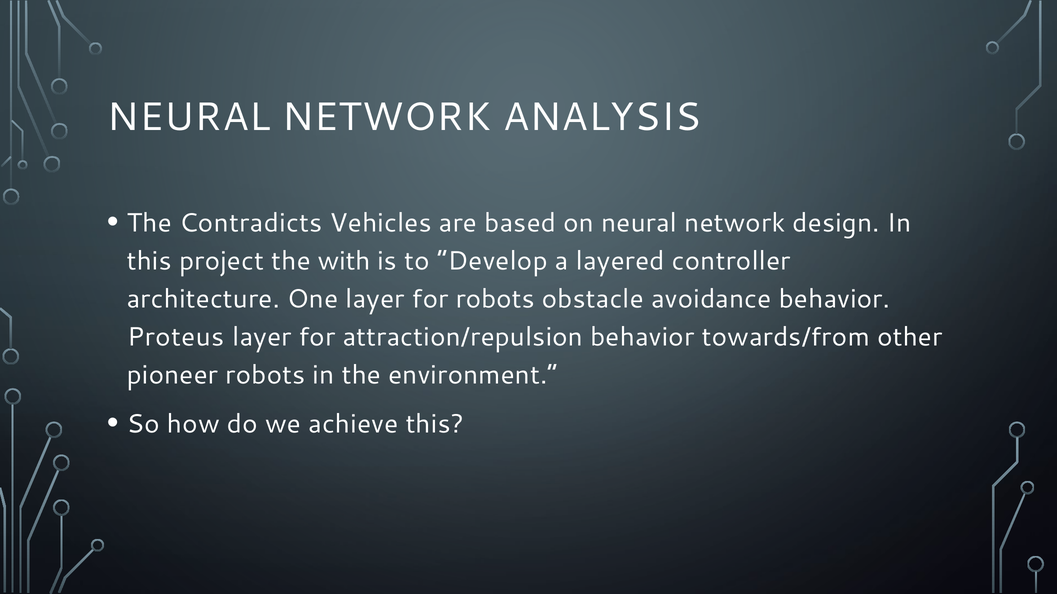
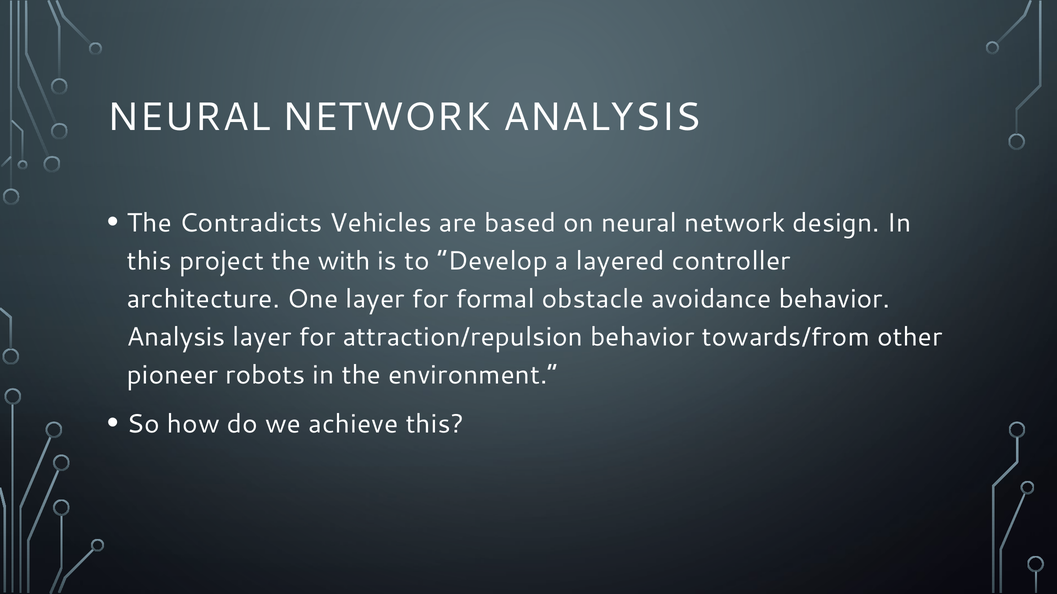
for robots: robots -> formal
Proteus at (176, 337): Proteus -> Analysis
